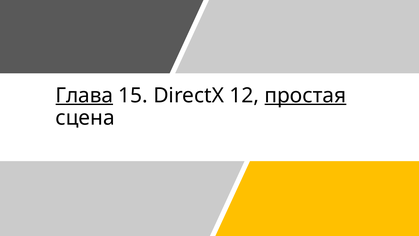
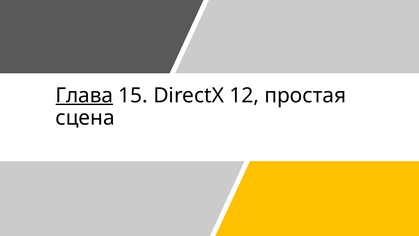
простая underline: present -> none
